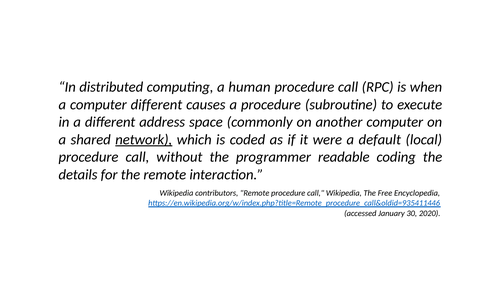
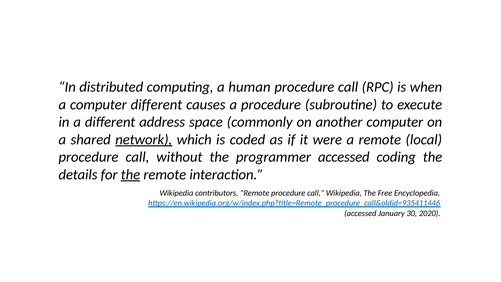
a default: default -> remote
programmer readable: readable -> accessed
the at (130, 175) underline: none -> present
